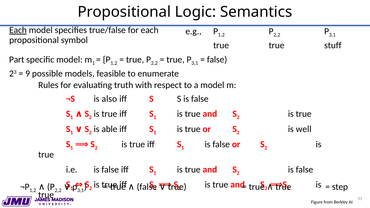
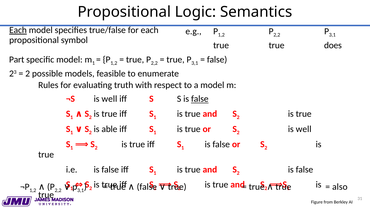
stuff: stuff -> does
9 at (28, 74): 9 -> 2
¬S is also: also -> well
false at (200, 99) underline: none -> present
step: step -> also
